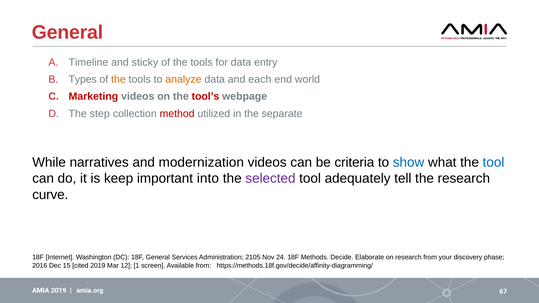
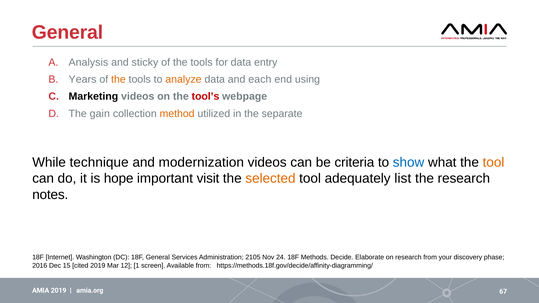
Timeline: Timeline -> Analysis
Types: Types -> Years
world: world -> using
Marketing colour: red -> black
step: step -> gain
method colour: red -> orange
narratives: narratives -> technique
tool at (494, 162) colour: blue -> orange
keep: keep -> hope
into: into -> visit
selected colour: purple -> orange
tell: tell -> list
curve: curve -> notes
